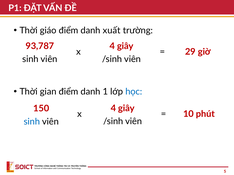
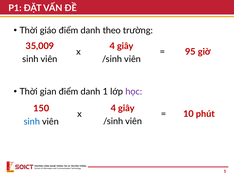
xuất: xuất -> theo
93,787: 93,787 -> 35,009
29: 29 -> 95
học colour: blue -> purple
